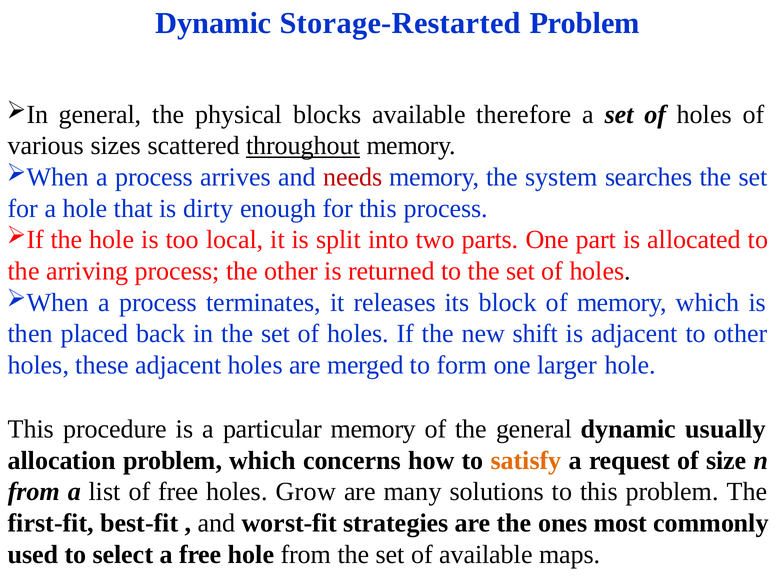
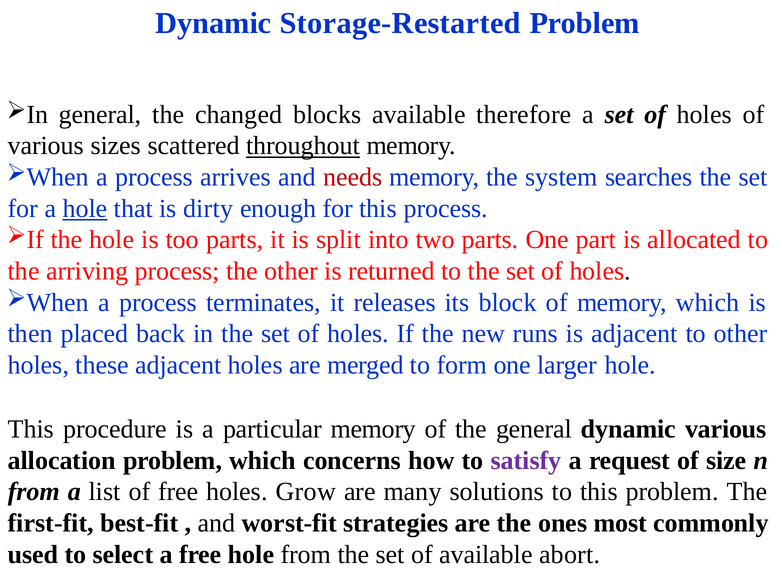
physical: physical -> changed
hole at (85, 208) underline: none -> present
too local: local -> parts
shift: shift -> runs
dynamic usually: usually -> various
satisfy colour: orange -> purple
maps: maps -> abort
